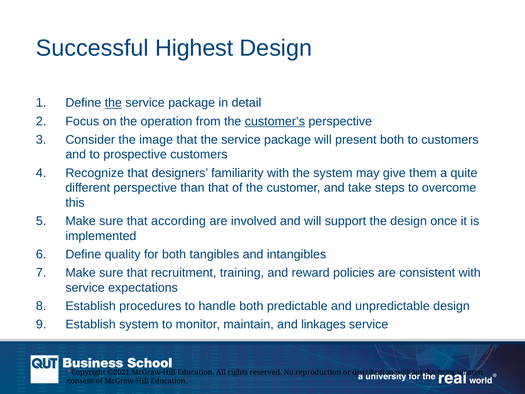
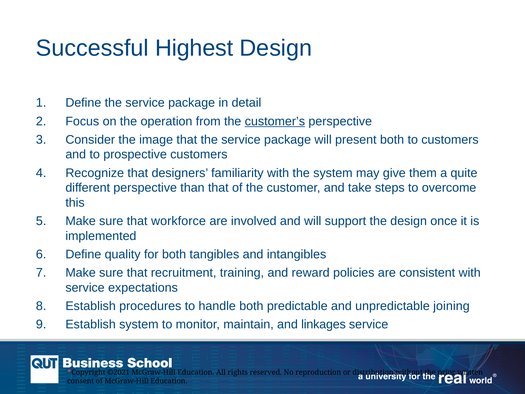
the at (113, 103) underline: present -> none
according: according -> workforce
unpredictable design: design -> joining
